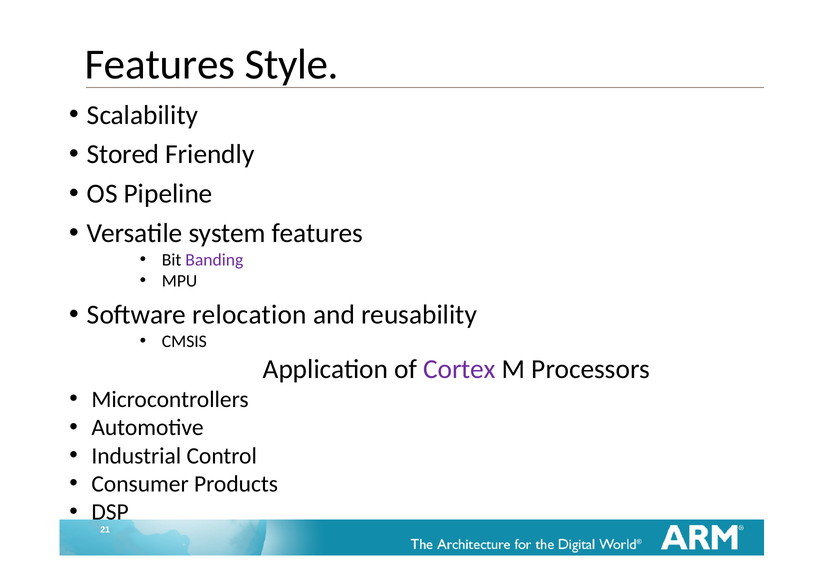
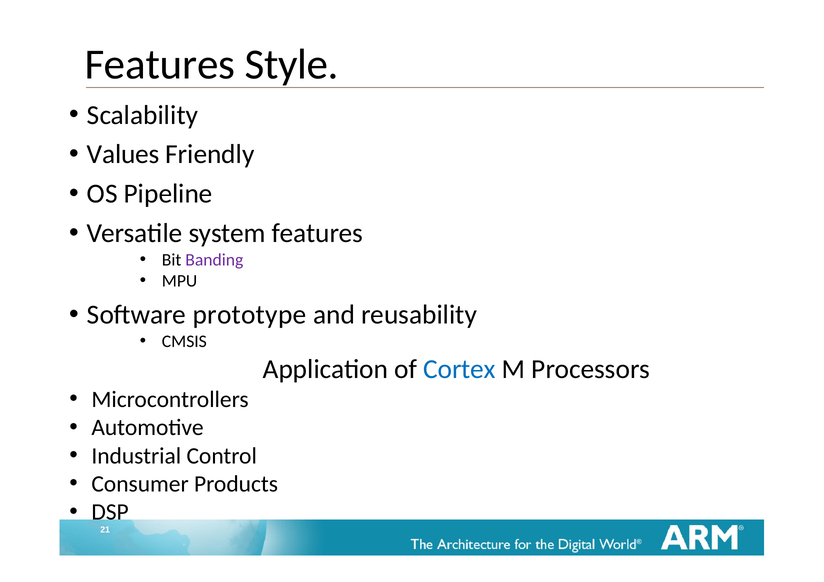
Stored: Stored -> Values
relocation: relocation -> prototype
Cortex colour: purple -> blue
